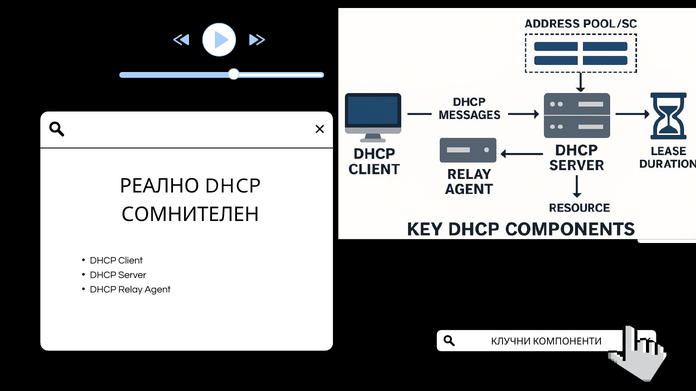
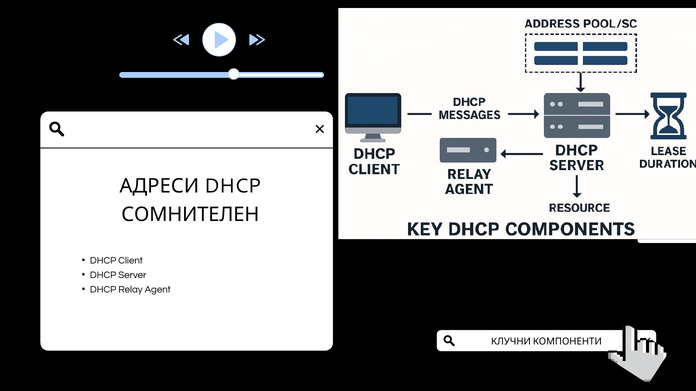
РЕАЛНО: РЕАЛНО -> АДРЕСИ
